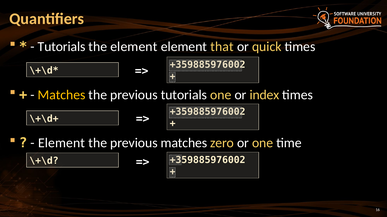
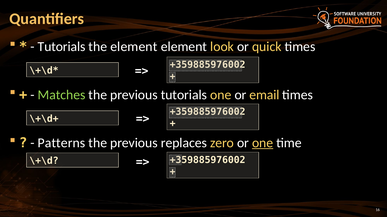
that: that -> look
Matches at (62, 95) colour: yellow -> light green
index: index -> email
Element at (61, 143): Element -> Patterns
previous matches: matches -> replaces
one at (263, 143) underline: none -> present
